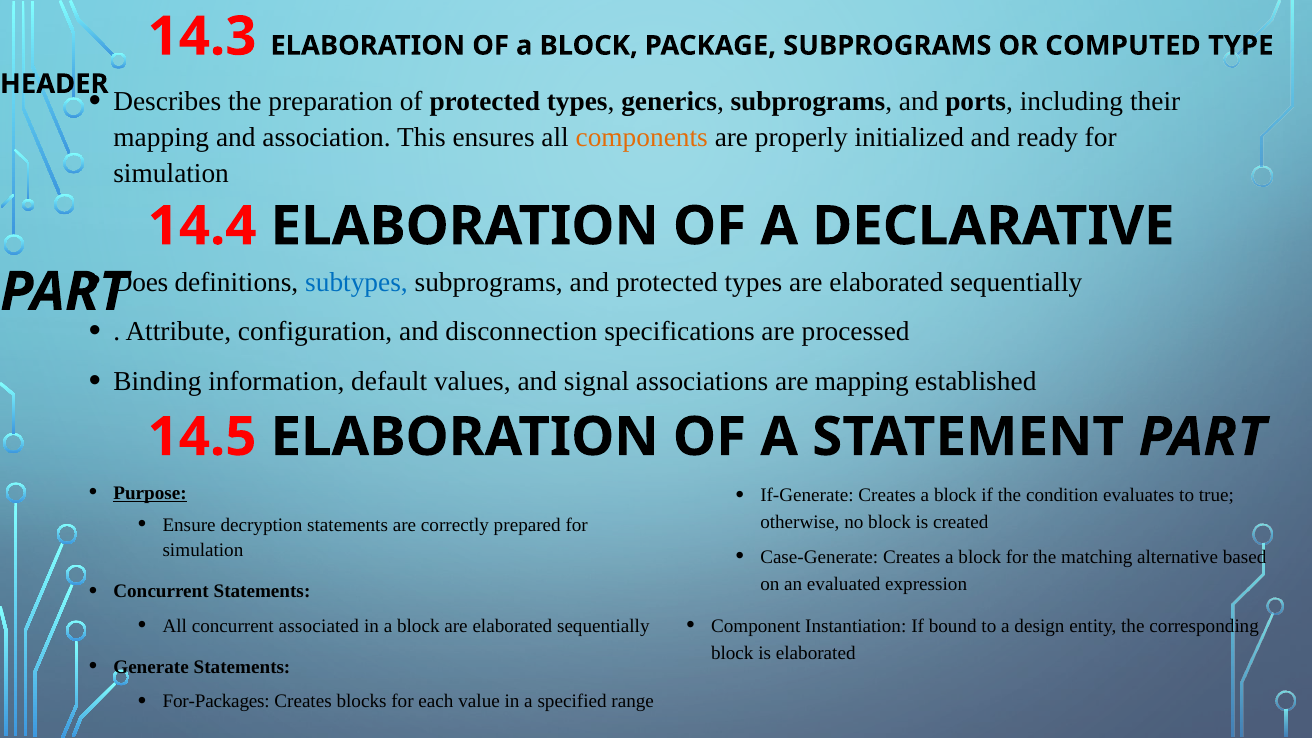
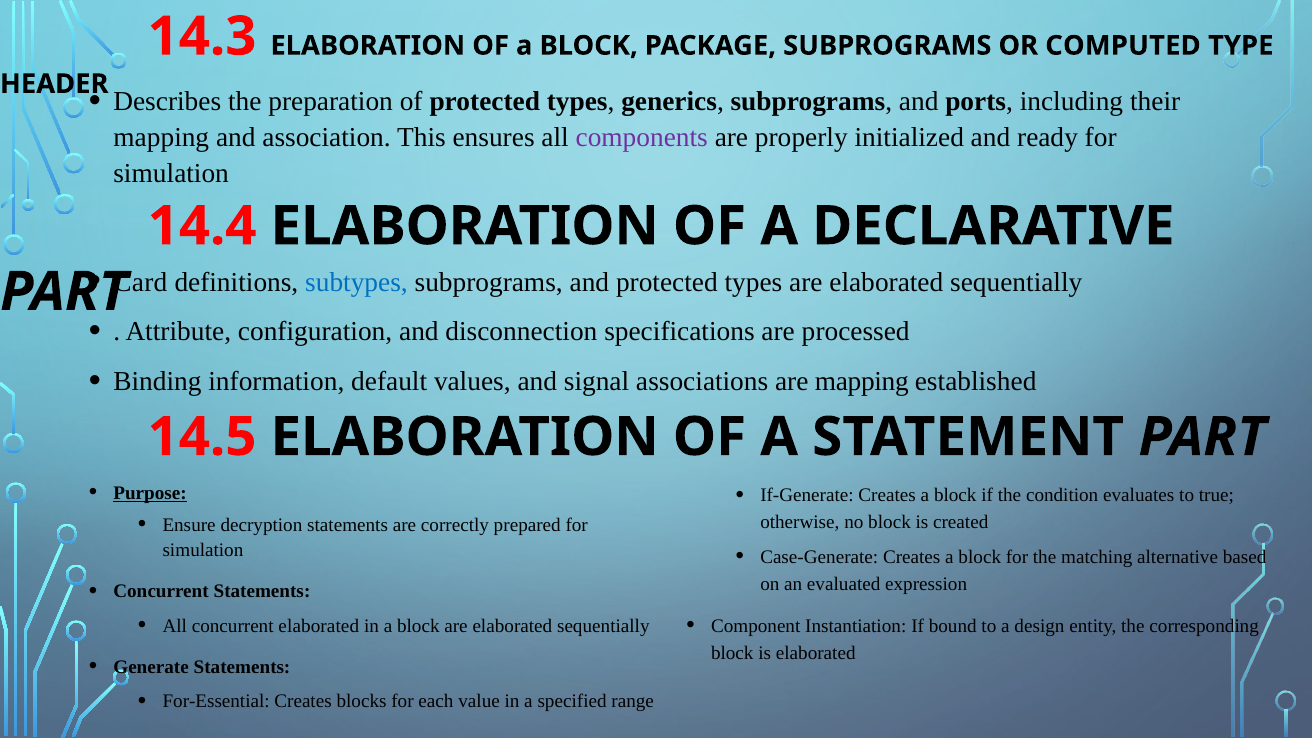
components colour: orange -> purple
Does: Does -> Card
concurrent associated: associated -> elaborated
For-Packages: For-Packages -> For-Essential
